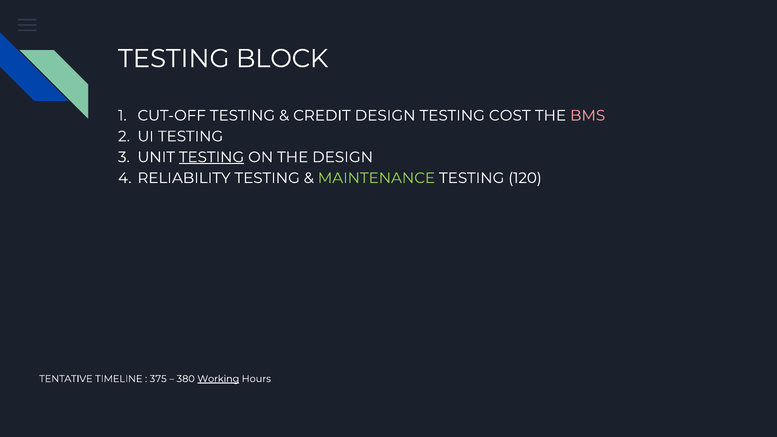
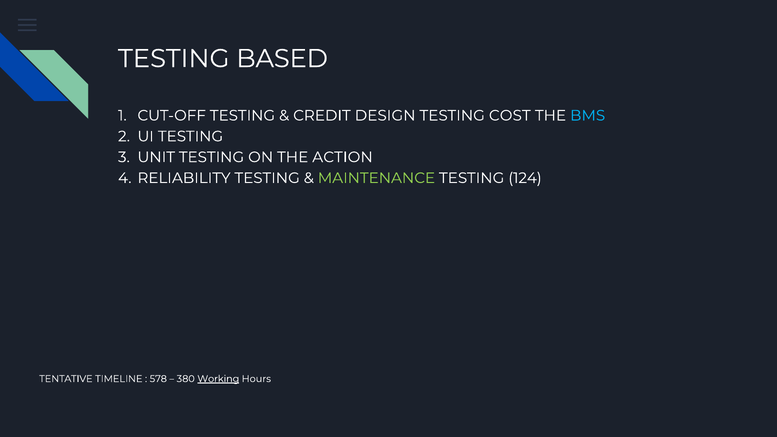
BLOCK: BLOCK -> BASED
BMS colour: pink -> light blue
TESTING at (211, 157) underline: present -> none
THE DESIGN: DESIGN -> ACTION
120: 120 -> 124
375: 375 -> 578
